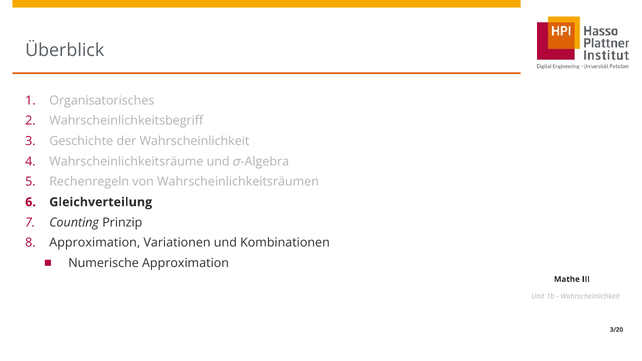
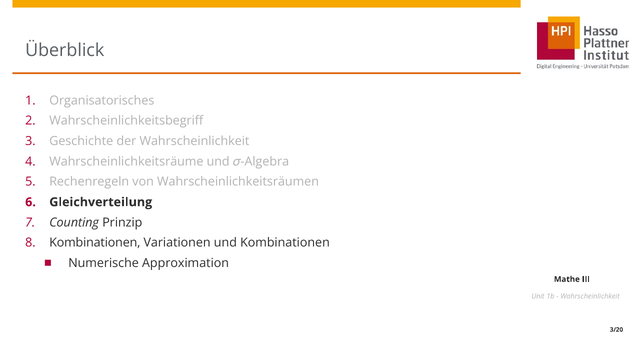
Approximation at (95, 243): Approximation -> Kombinationen
